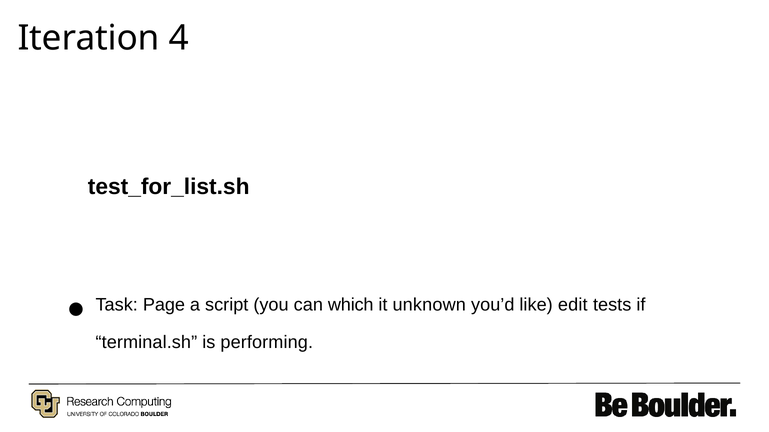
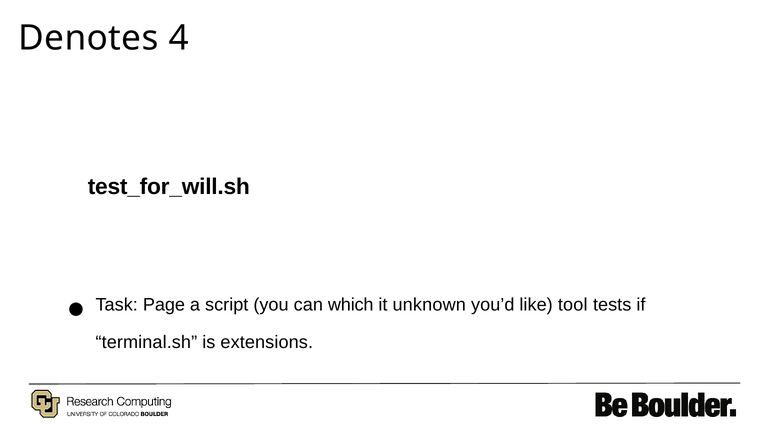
Iteration: Iteration -> Denotes
test_for_list.sh: test_for_list.sh -> test_for_will.sh
edit: edit -> tool
performing: performing -> extensions
